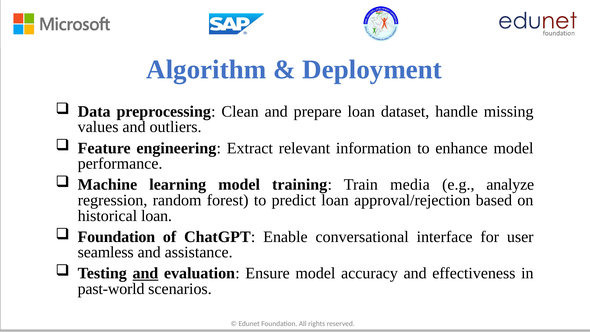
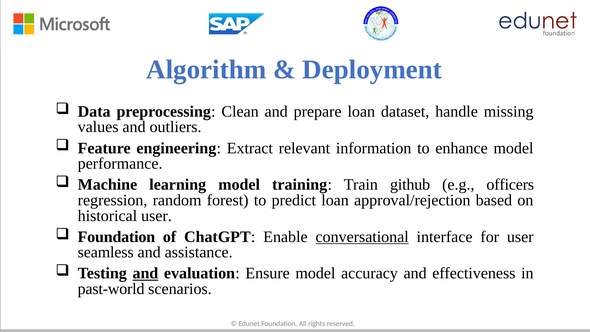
media: media -> github
analyze: analyze -> officers
historical loan: loan -> user
conversational underline: none -> present
